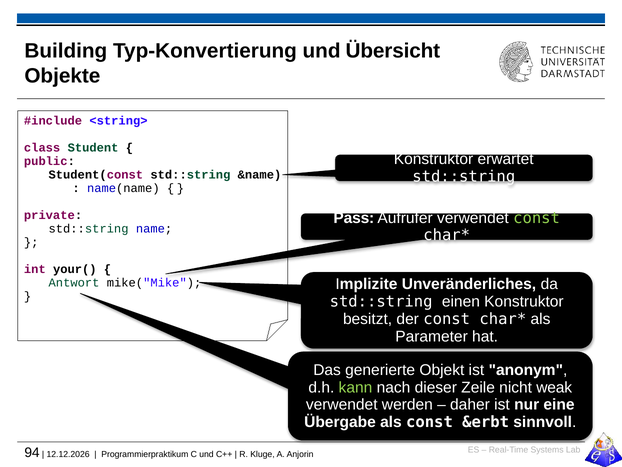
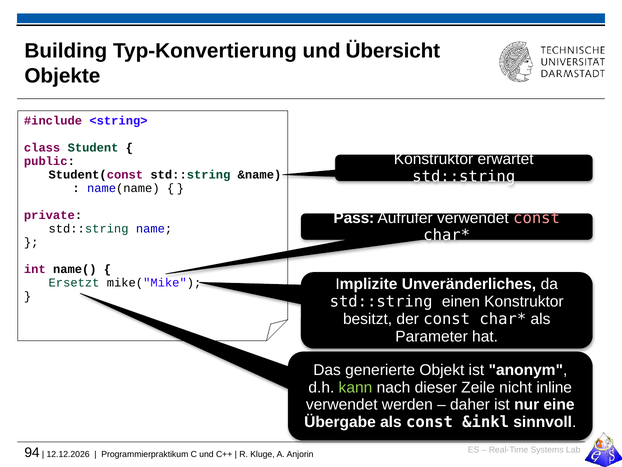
const at (537, 218) colour: light green -> pink
your(: your( -> name(
Antwort: Antwort -> Ersetzt
weak: weak -> inline
&erbt: &erbt -> &inkl
